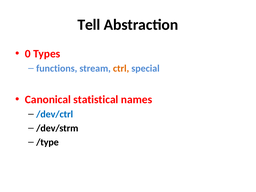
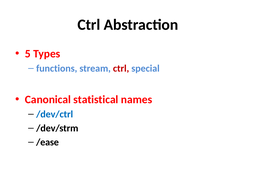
Tell at (89, 25): Tell -> Ctrl
0: 0 -> 5
ctrl at (121, 68) colour: orange -> red
/type: /type -> /ease
